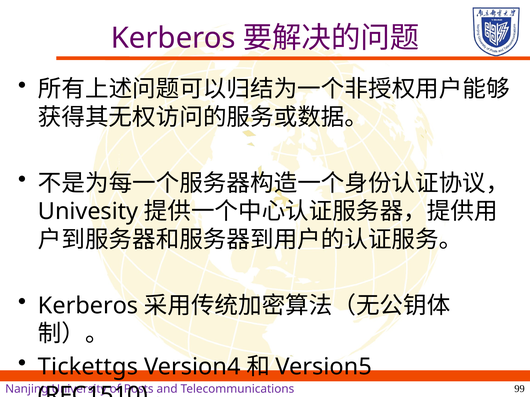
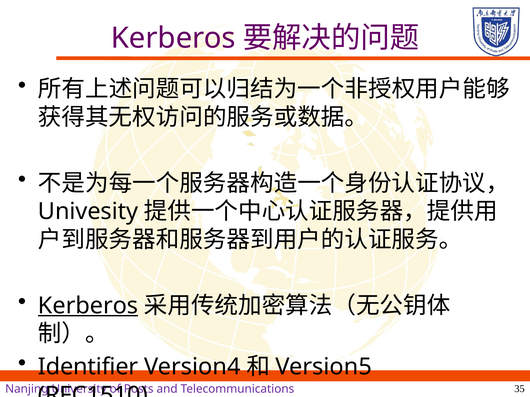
Kerberos at (88, 306) underline: none -> present
Tickettgs: Tickettgs -> Identifier
99: 99 -> 35
